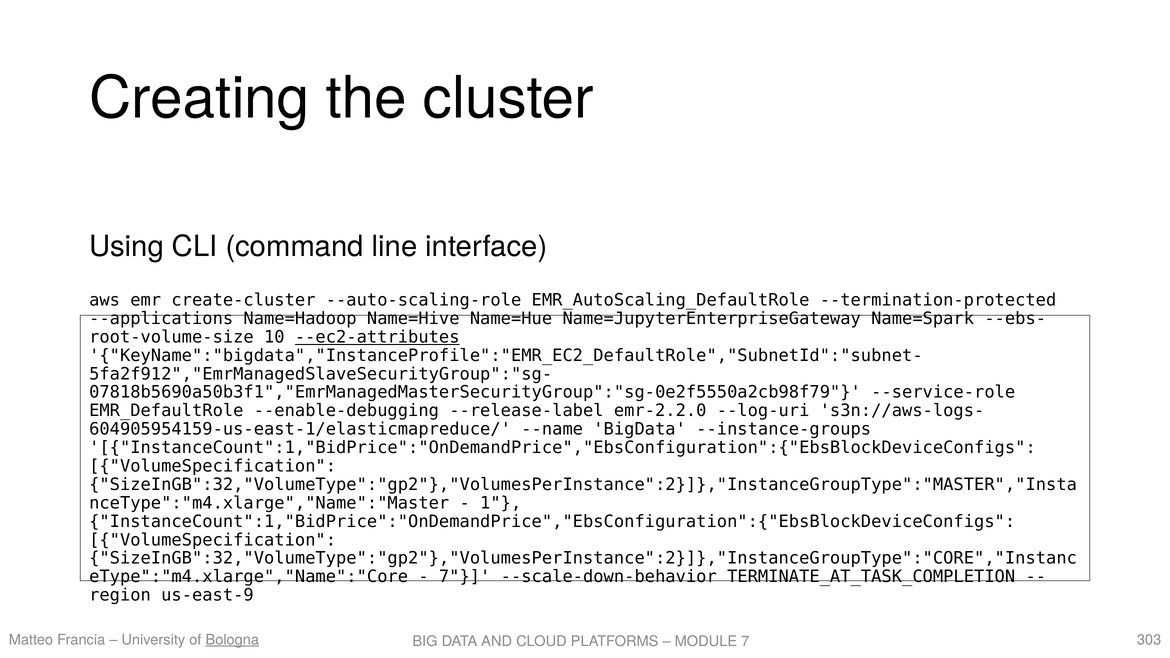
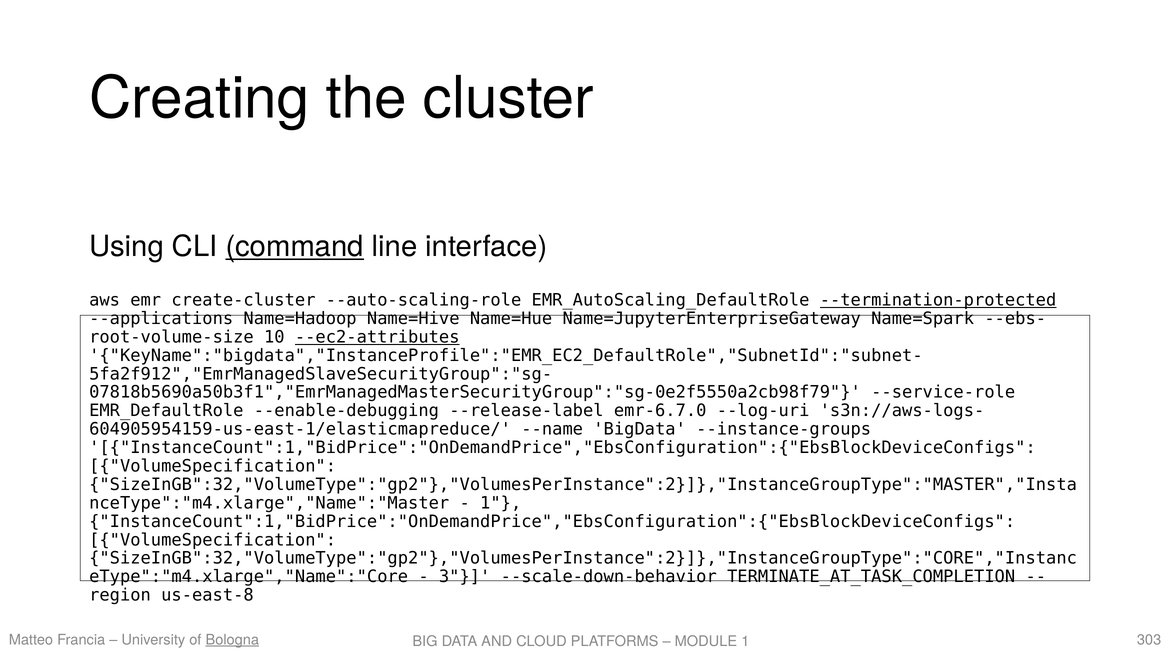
command underline: none -> present
--termination-protected underline: none -> present
emr-2.2.0: emr-2.2.0 -> emr-6.7.0
7 at (465, 577): 7 -> 3
us-east-9: us-east-9 -> us-east-8
7 at (745, 642): 7 -> 1
